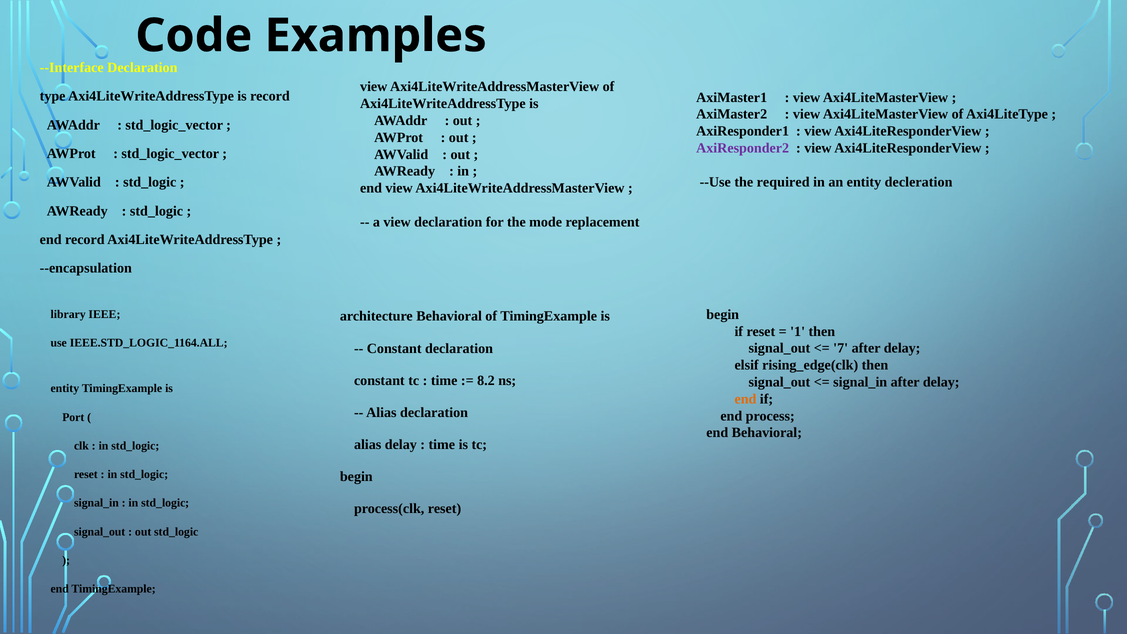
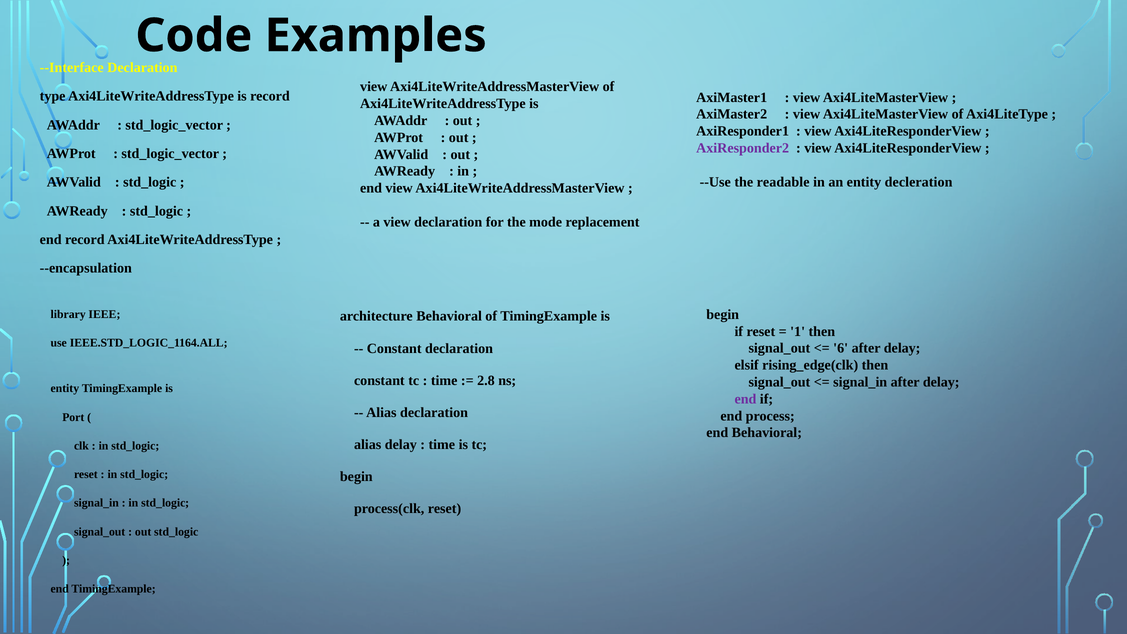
required: required -> readable
7: 7 -> 6
8.2: 8.2 -> 2.8
end at (745, 399) colour: orange -> purple
